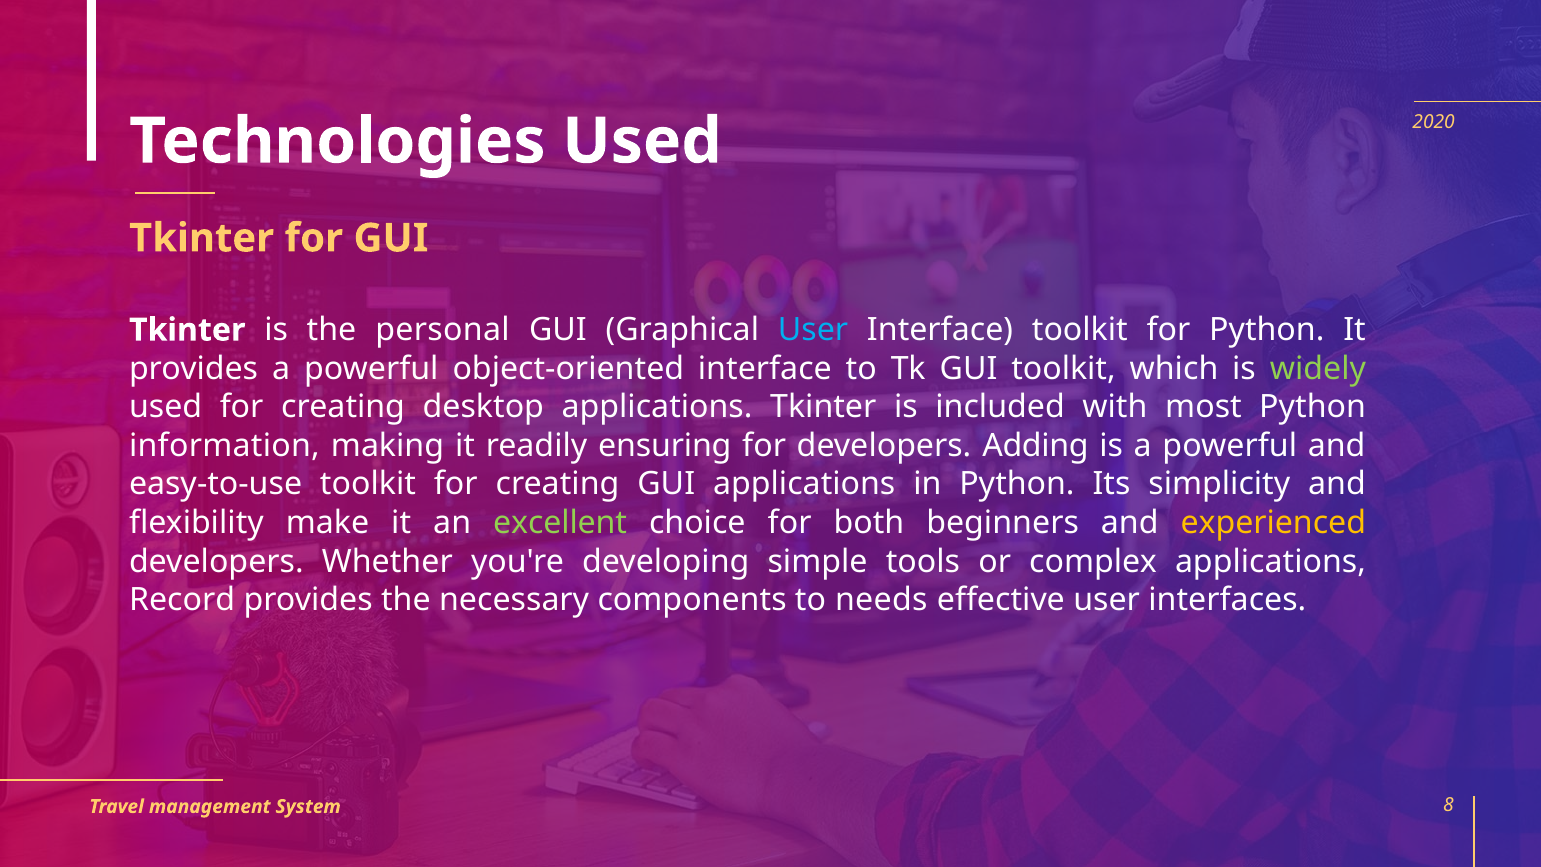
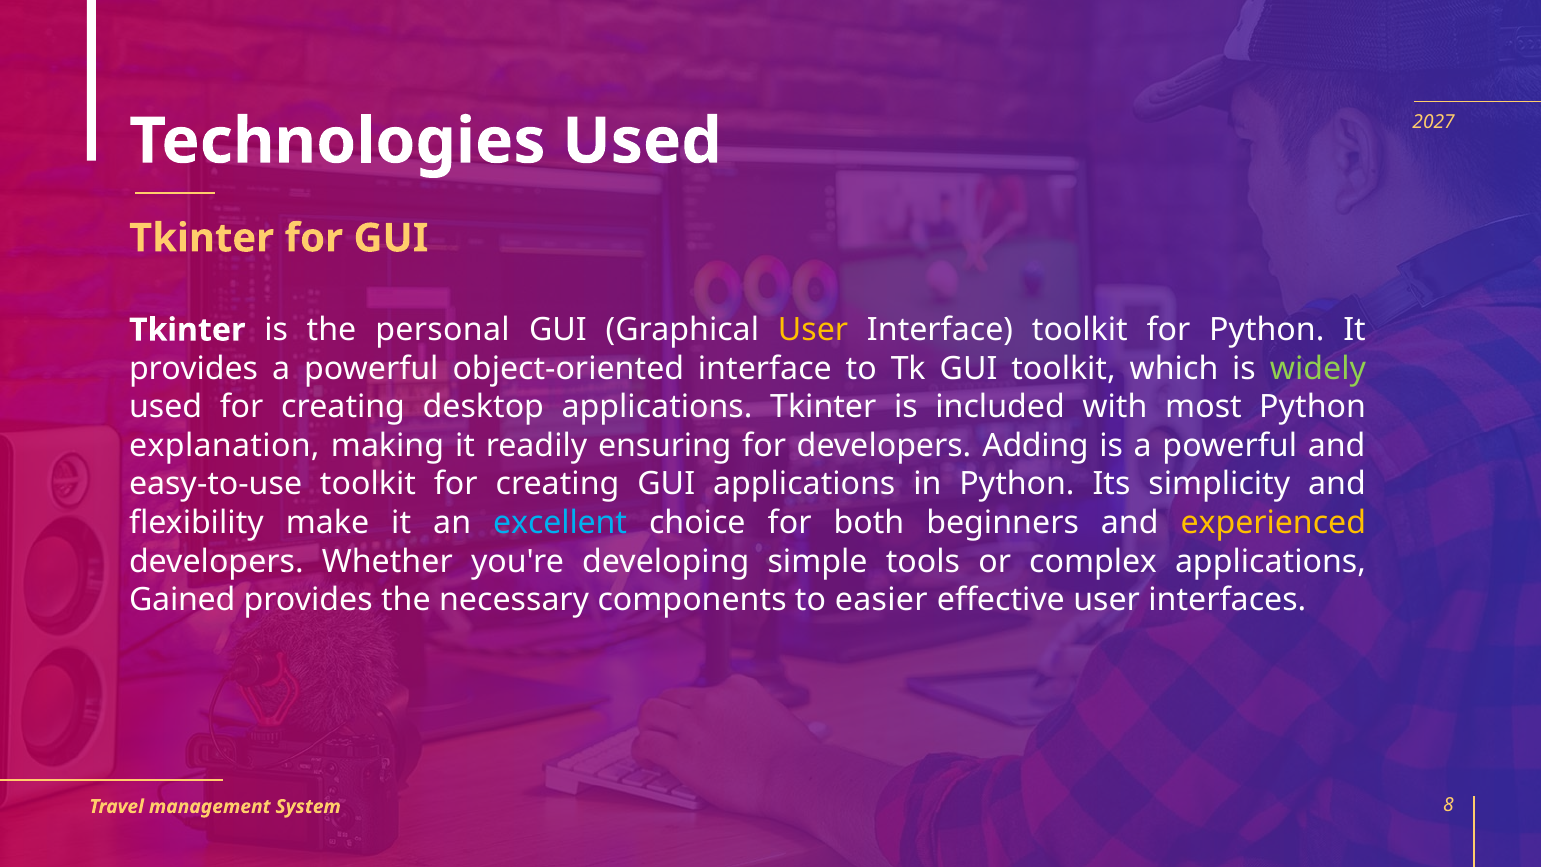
2020: 2020 -> 2027
User at (813, 330) colour: light blue -> yellow
information: information -> explanation
excellent colour: light green -> light blue
Record: Record -> Gained
needs: needs -> easier
